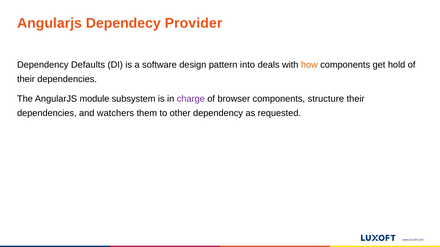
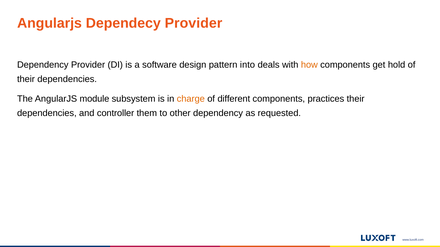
Dependency Defaults: Defaults -> Provider
charge colour: purple -> orange
browser: browser -> different
structure: structure -> practices
watchers: watchers -> controller
